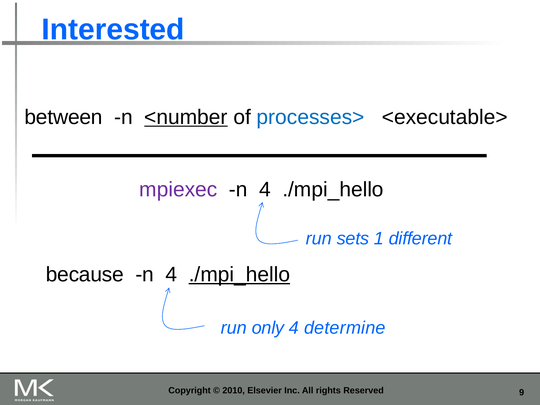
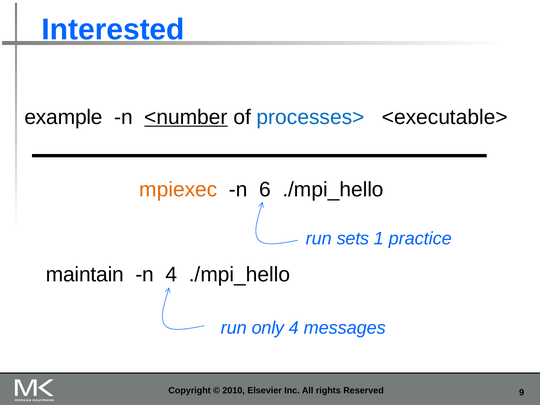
between: between -> example
mpiexec colour: purple -> orange
4 at (265, 189): 4 -> 6
different: different -> practice
because: because -> maintain
./mpi_hello at (239, 275) underline: present -> none
determine: determine -> messages
